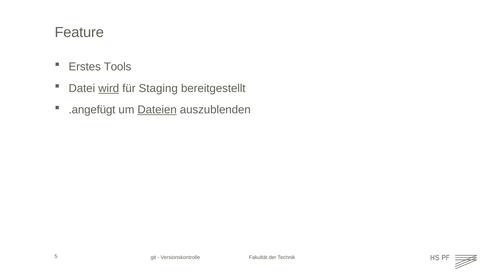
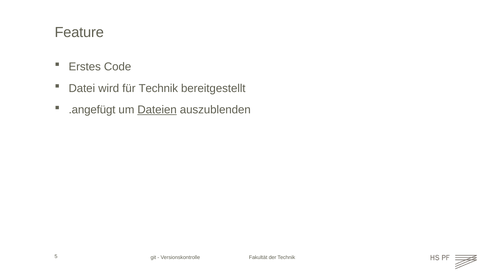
Tools: Tools -> Code
wird underline: present -> none
für Staging: Staging -> Technik
